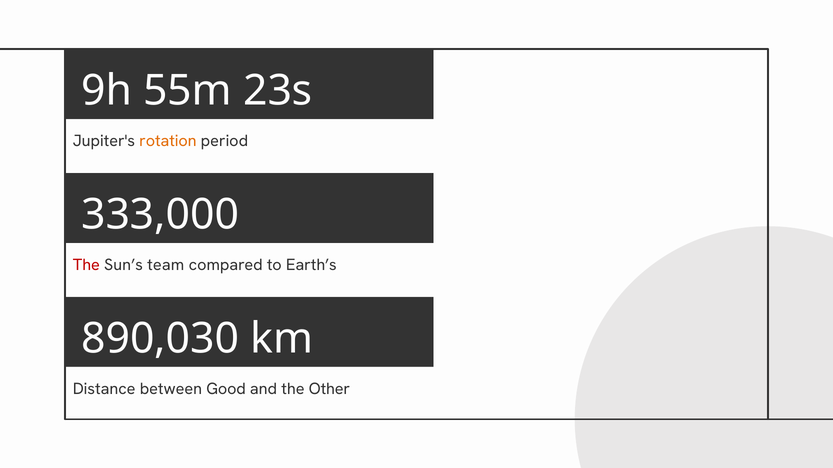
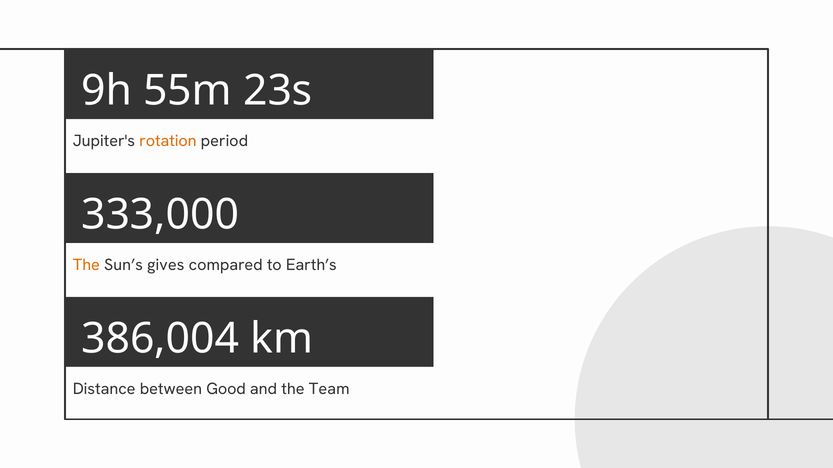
The at (86, 265) colour: red -> orange
team: team -> gives
890,030: 890,030 -> 386,004
Other: Other -> Team
